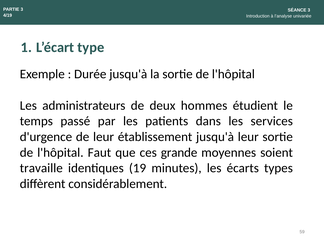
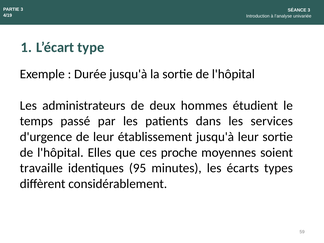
Faut: Faut -> Elles
grande: grande -> proche
19: 19 -> 95
